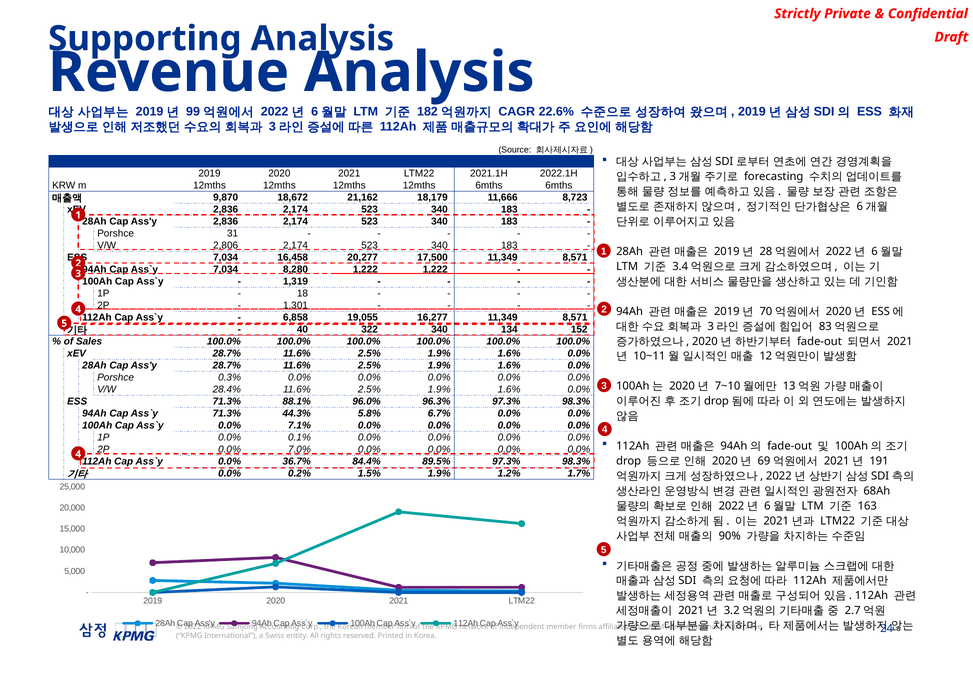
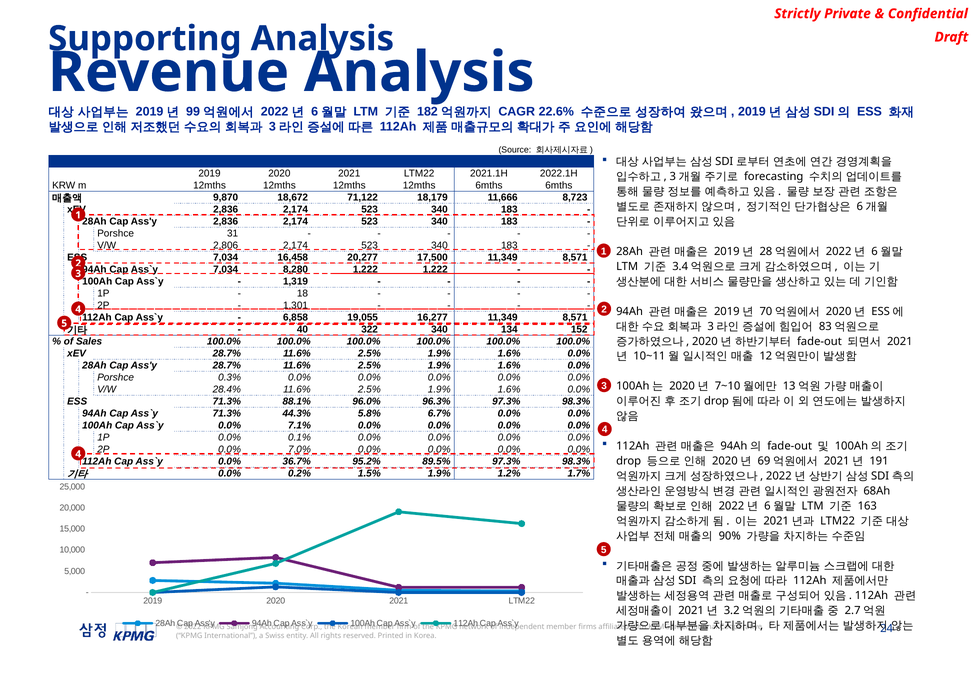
21,162: 21,162 -> 71,122
84.4%: 84.4% -> 95.2%
